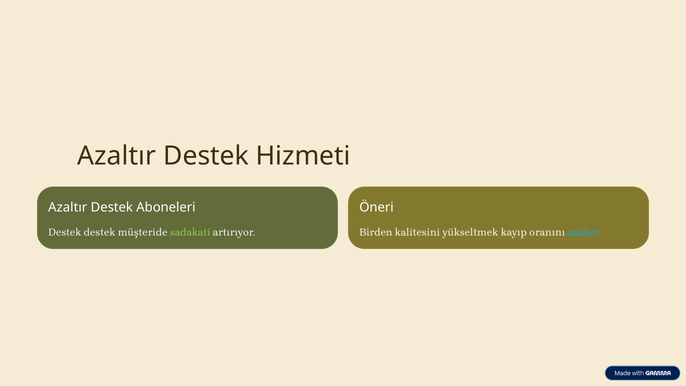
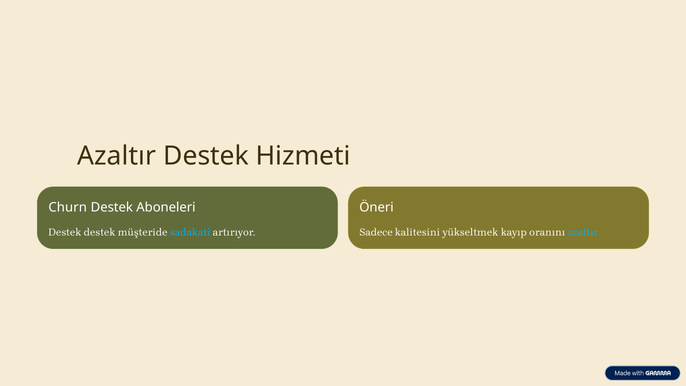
Azaltır at (68, 207): Azaltır -> Churn
sadakati colour: light green -> light blue
Birden: Birden -> Sadece
